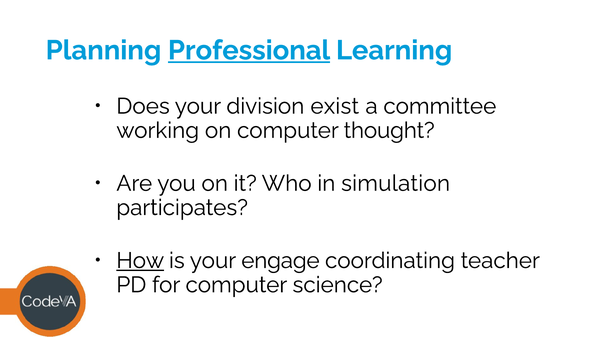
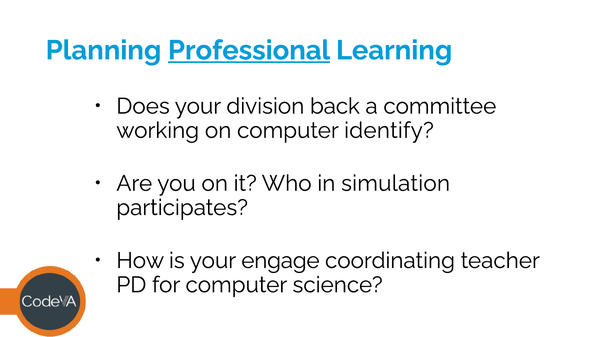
exist: exist -> back
thought: thought -> identify
How underline: present -> none
